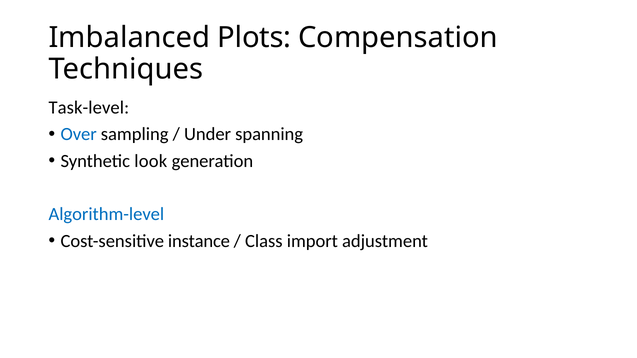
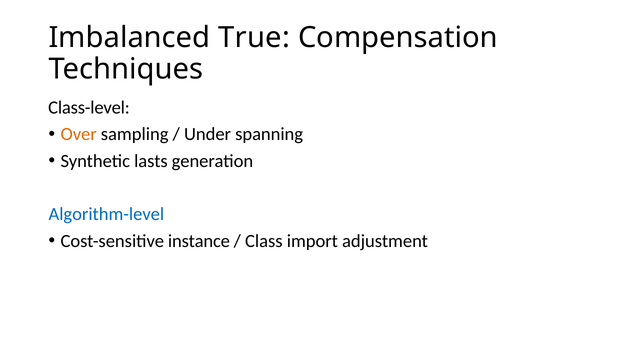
Plots: Plots -> True
Task-level: Task-level -> Class-level
Over colour: blue -> orange
look: look -> lasts
